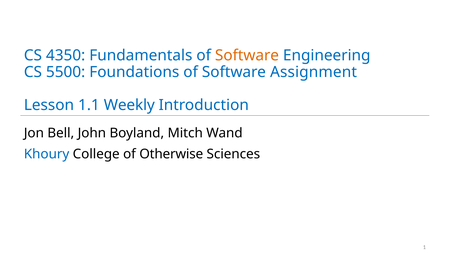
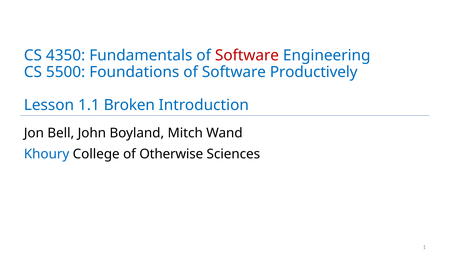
Software at (247, 55) colour: orange -> red
Assignment: Assignment -> Productively
Weekly: Weekly -> Broken
